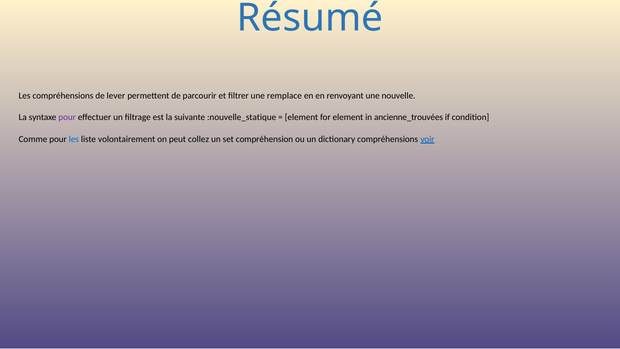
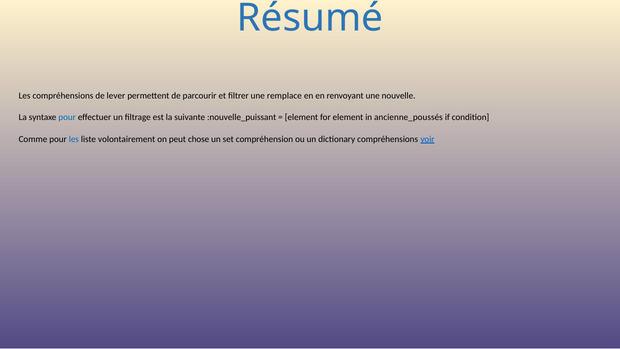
pour at (67, 117) colour: purple -> blue
:nouvelle_statique: :nouvelle_statique -> :nouvelle_puissant
ancienne_trouvées: ancienne_trouvées -> ancienne_poussés
collez: collez -> chose
